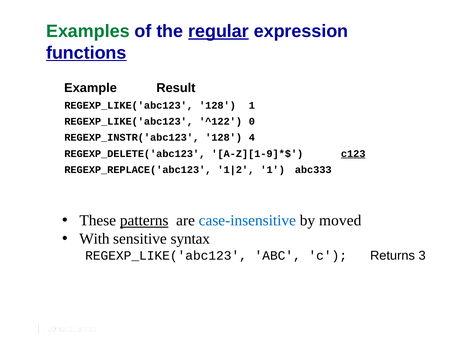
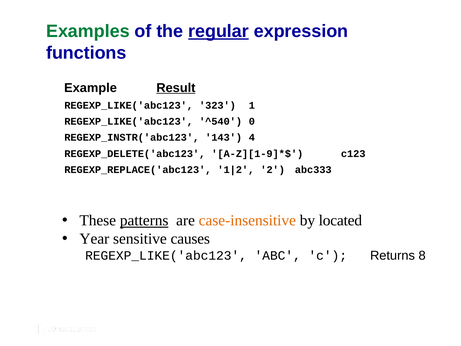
functions underline: present -> none
Result underline: none -> present
REGEXP_LIKE('abc123 128: 128 -> 323
^122: ^122 -> ^540
REGEXP_INSTR('abc123 128: 128 -> 143
c123 underline: present -> none
1 at (273, 170): 1 -> 2
case-insensitive colour: blue -> orange
moved: moved -> located
With: With -> Year
syntax: syntax -> causes
3: 3 -> 8
